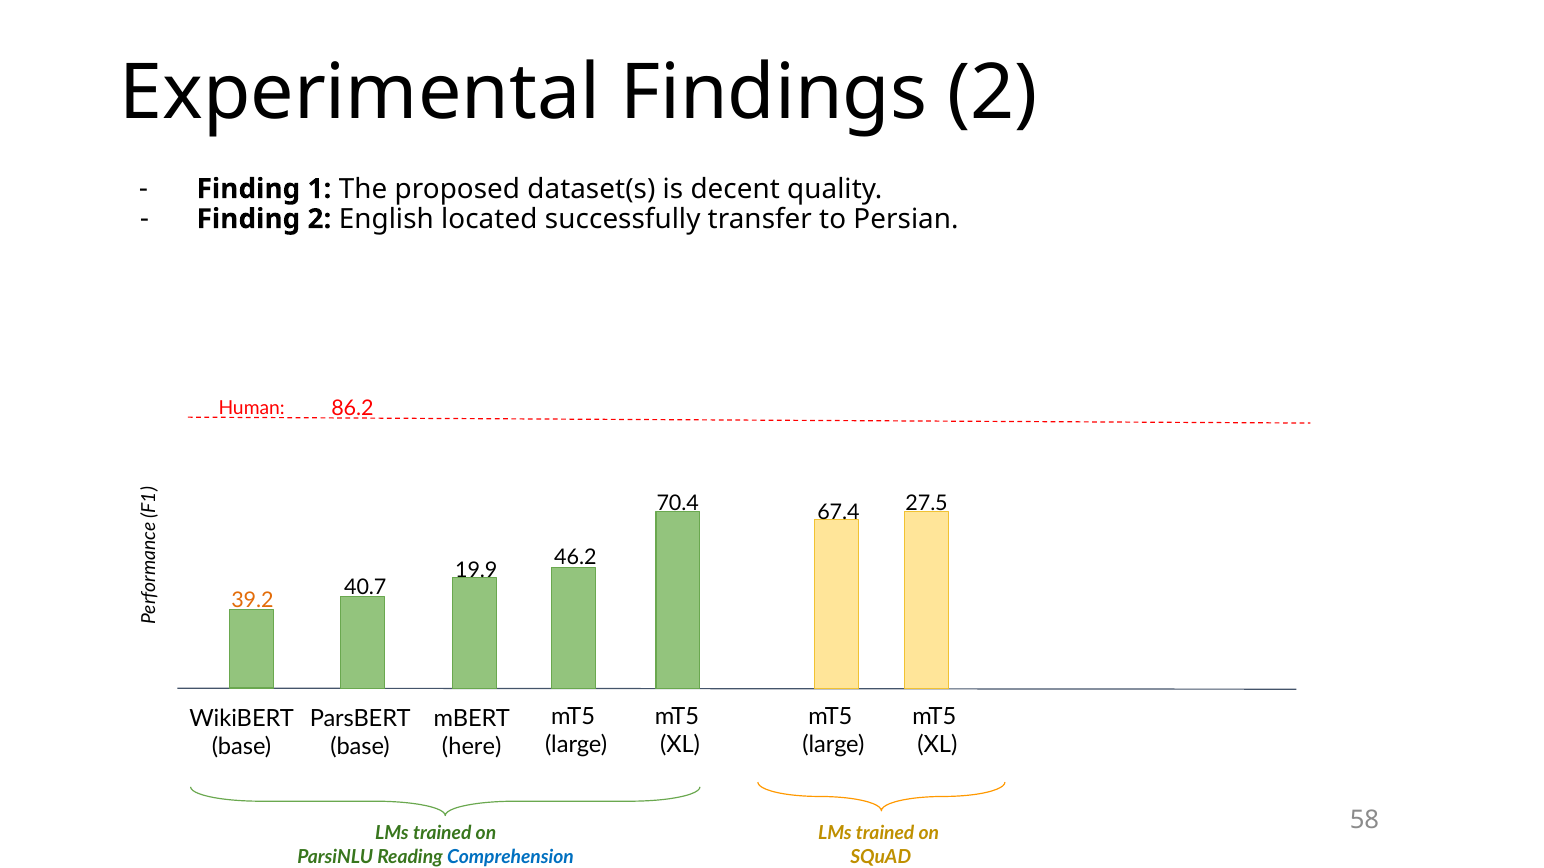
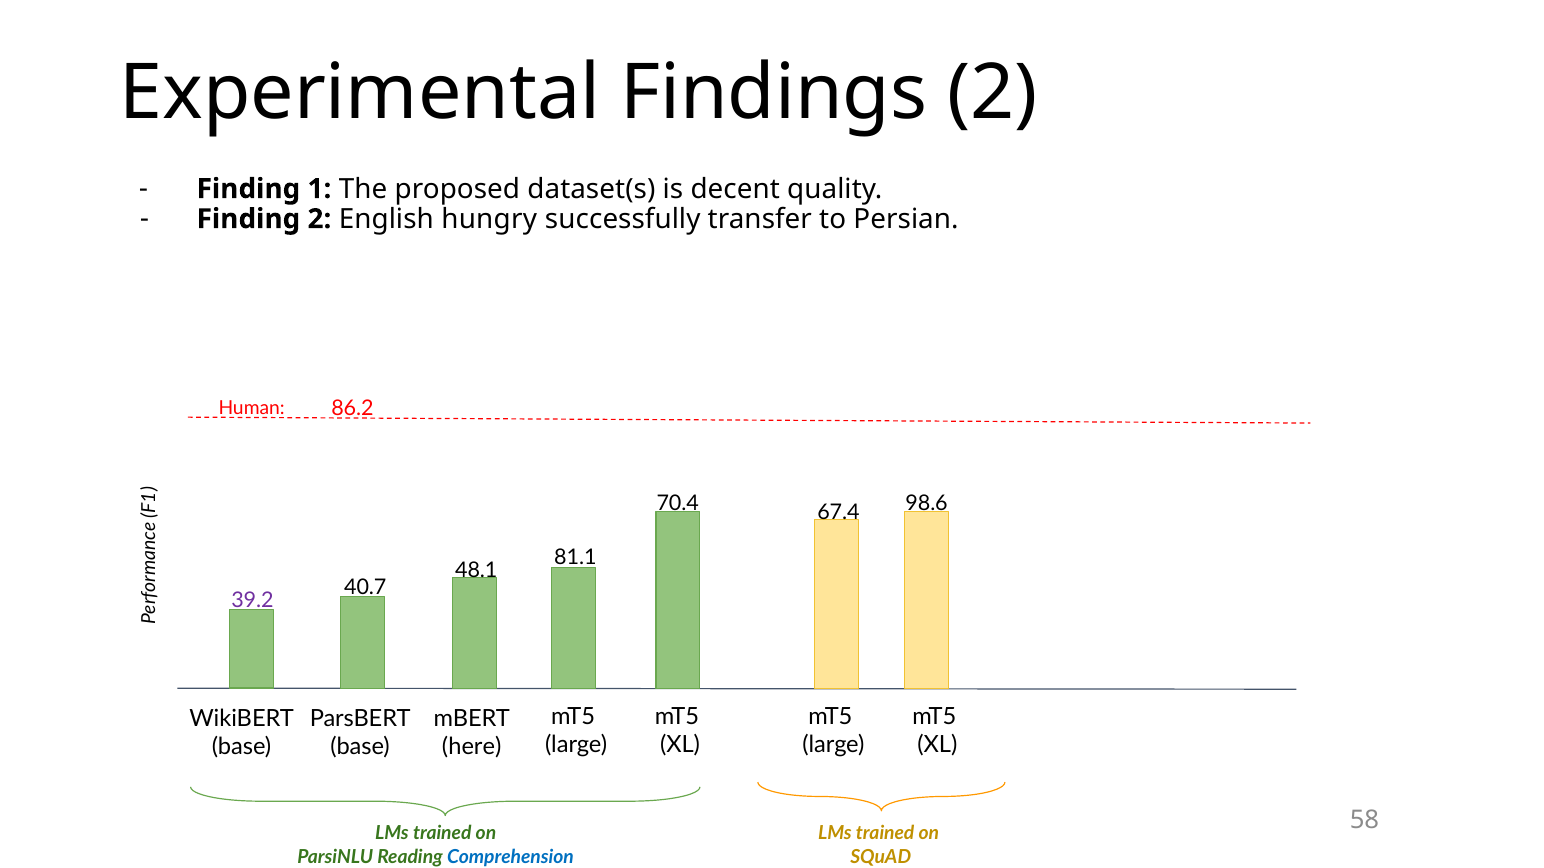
located: located -> hungry
27.5: 27.5 -> 98.6
46.2: 46.2 -> 81.1
19.9: 19.9 -> 48.1
39.2 colour: orange -> purple
